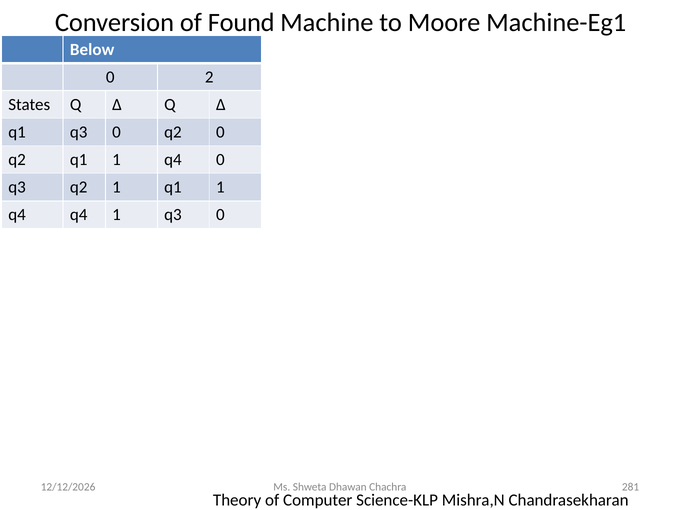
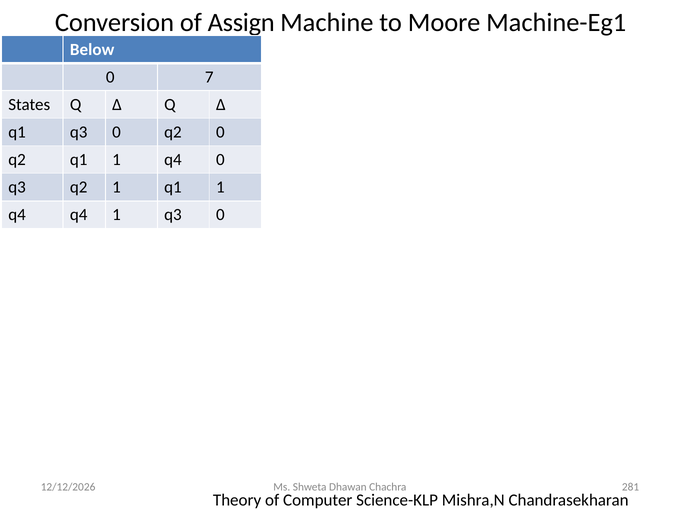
Found: Found -> Assign
2: 2 -> 7
